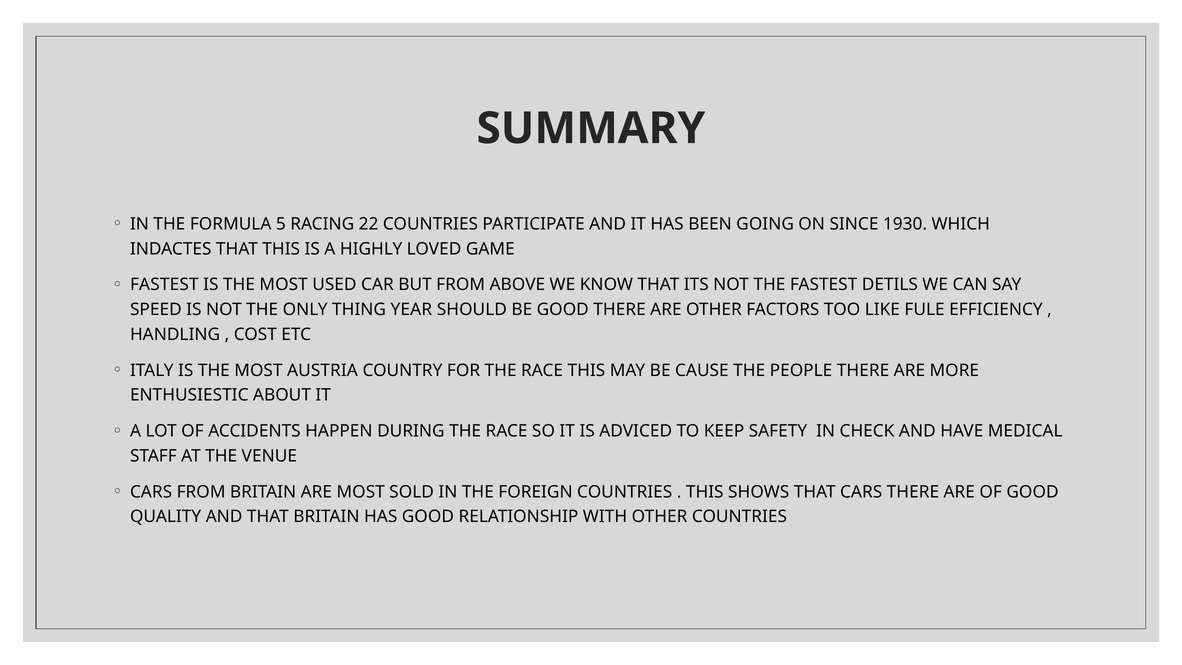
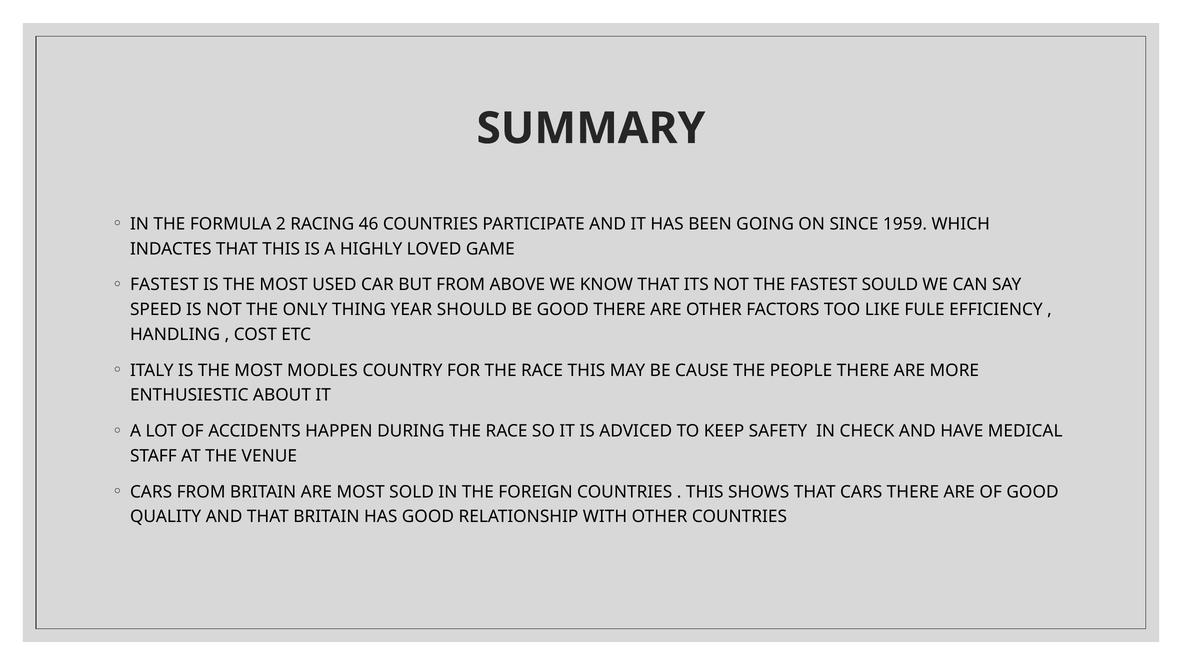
5: 5 -> 2
22: 22 -> 46
1930: 1930 -> 1959
DETILS: DETILS -> SOULD
AUSTRIA: AUSTRIA -> MODLES
